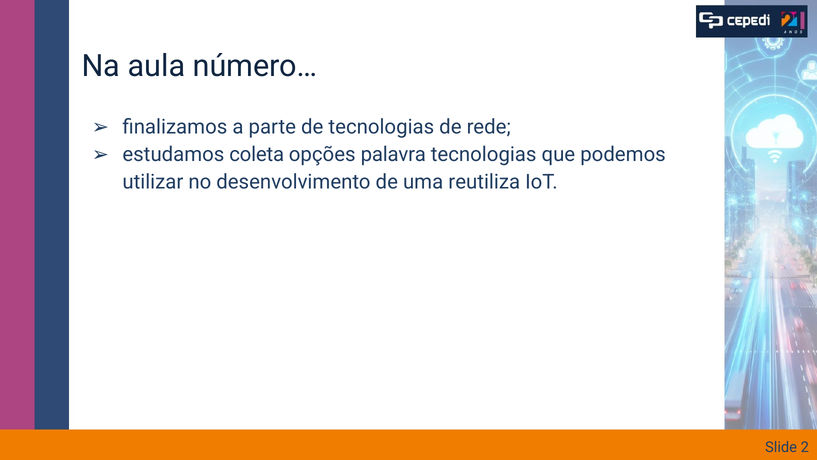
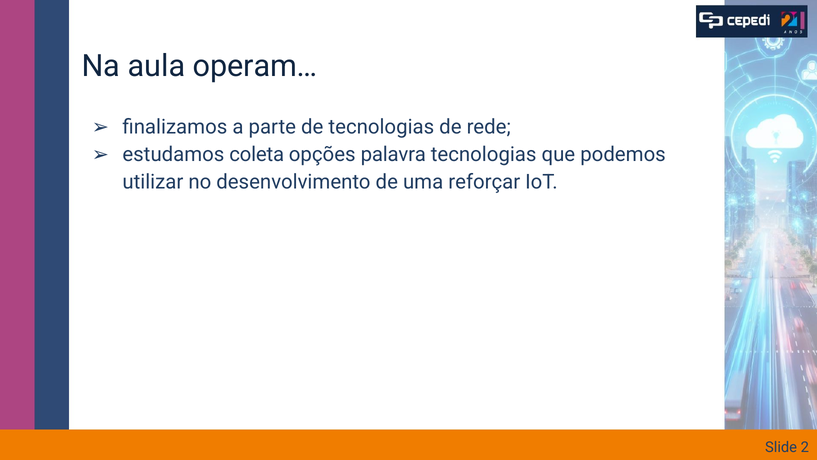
número…: número… -> operam…
reutiliza: reutiliza -> reforçar
